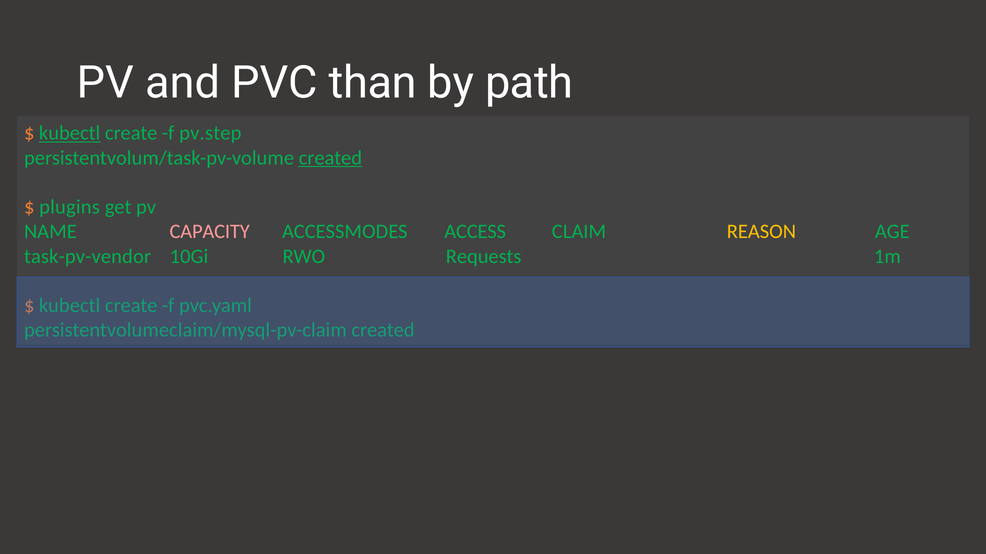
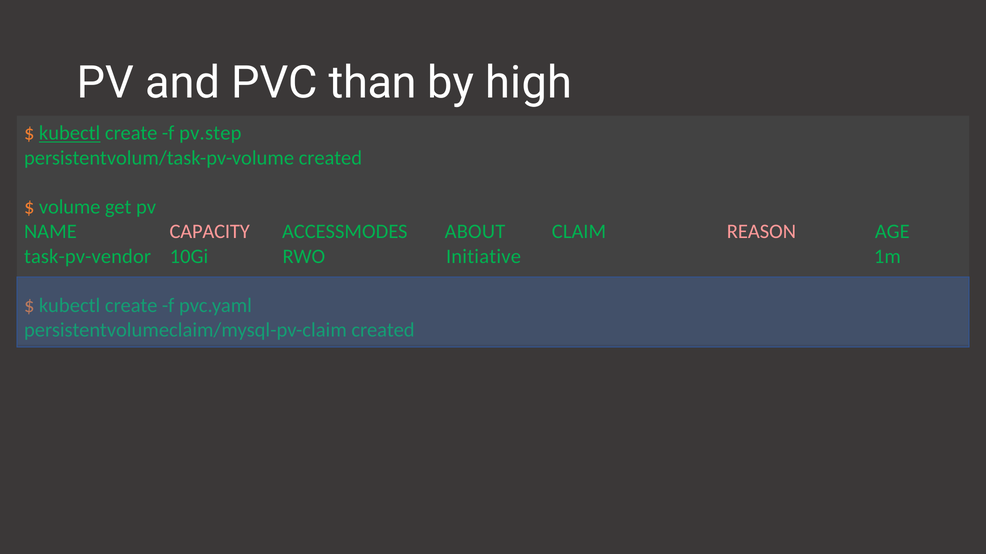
path: path -> high
created at (330, 158) underline: present -> none
plugins: plugins -> volume
ACCESS: ACCESS -> ABOUT
REASON colour: yellow -> pink
Requests: Requests -> Initiative
